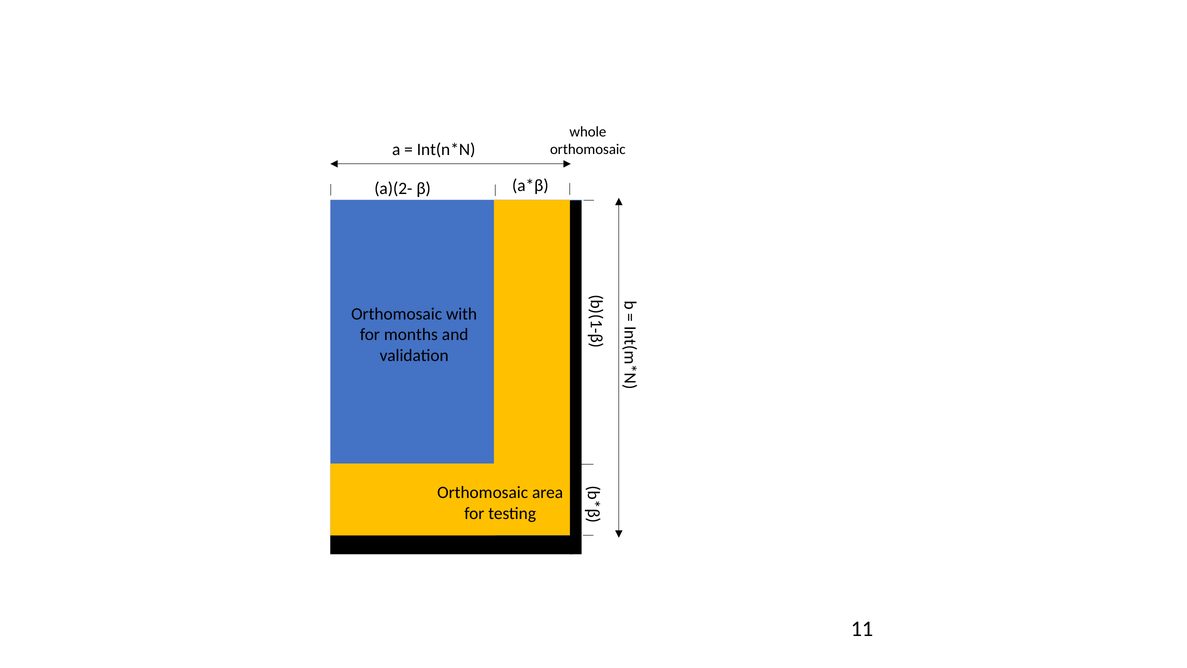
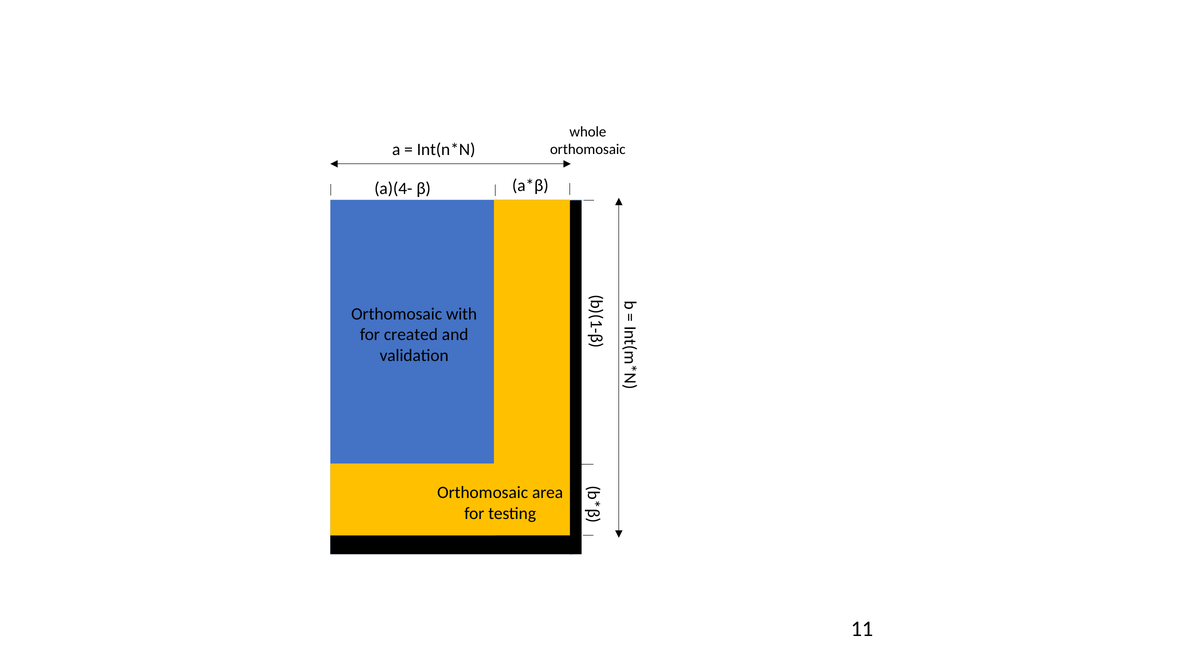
a)(2-: a)(2- -> a)(4-
months: months -> created
